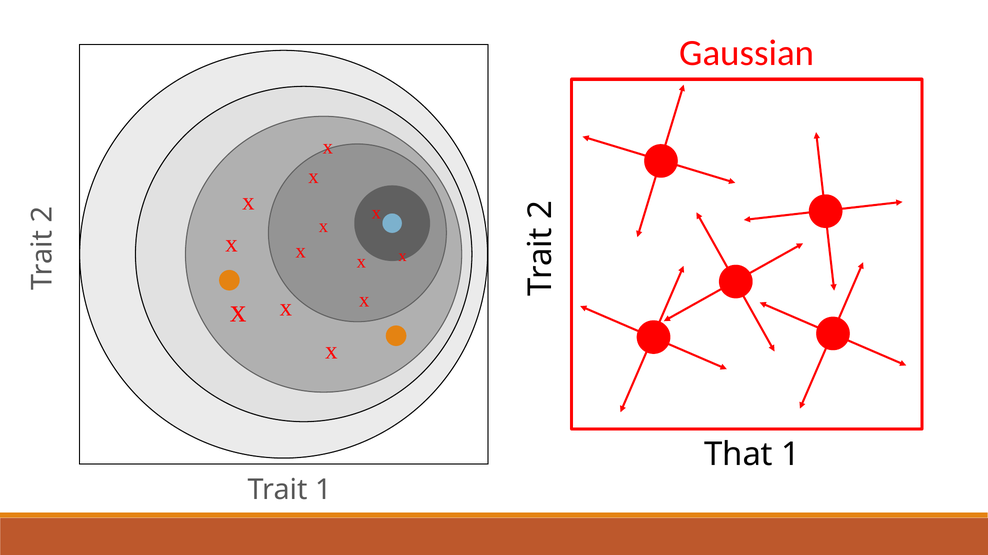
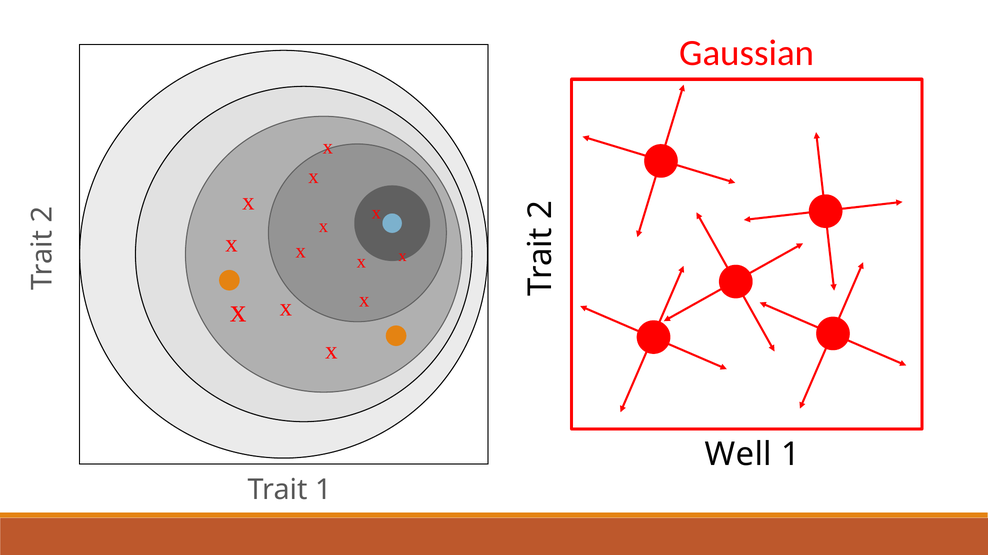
That: That -> Well
